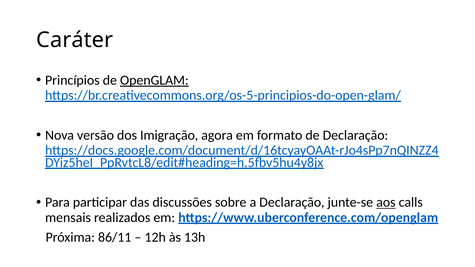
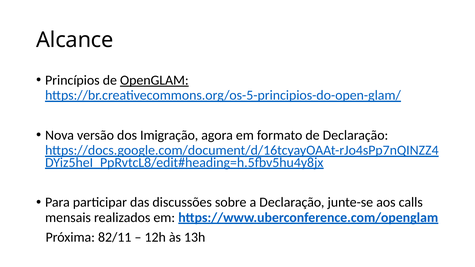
Caráter: Caráter -> Alcance
aos underline: present -> none
86/11: 86/11 -> 82/11
